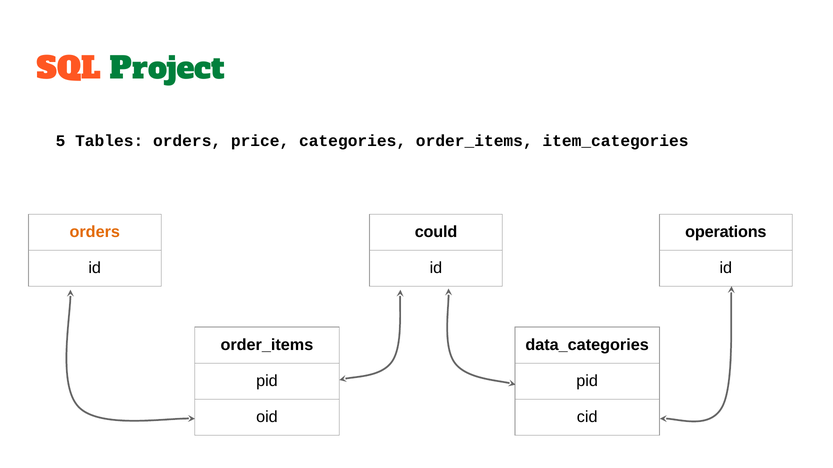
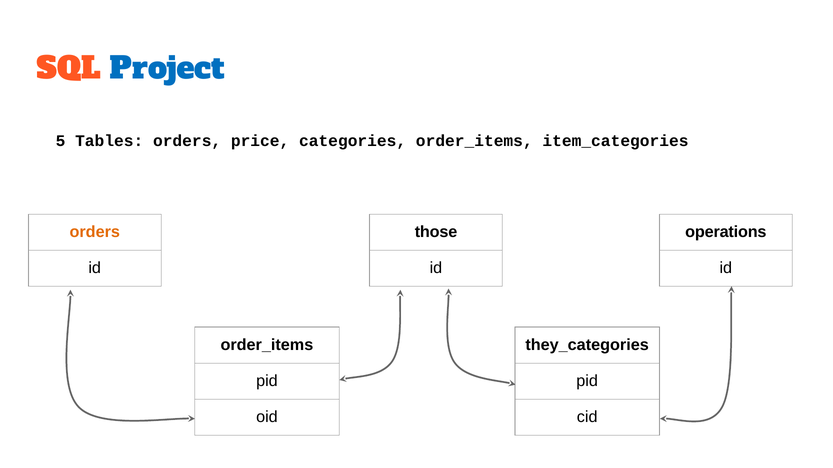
Project colour: green -> blue
could: could -> those
data_categories: data_categories -> they_categories
